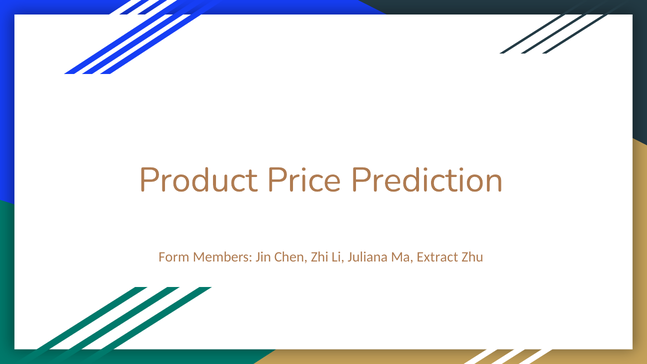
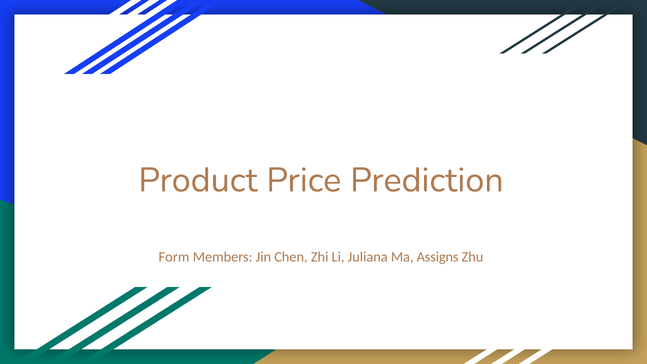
Extract: Extract -> Assigns
